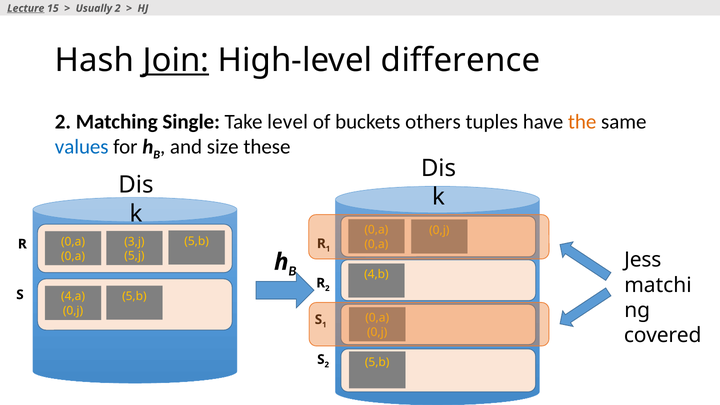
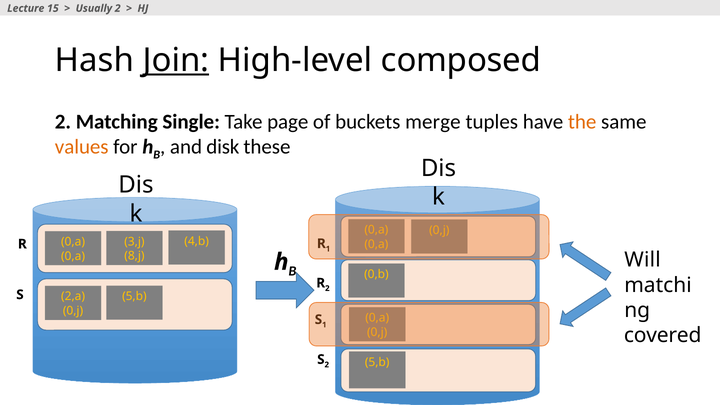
Lecture underline: present -> none
difference: difference -> composed
level: level -> page
others: others -> merge
values colour: blue -> orange
size: size -> disk
5,b at (197, 241): 5,b -> 4,b
5,j: 5,j -> 8,j
Jess: Jess -> Will
4,b: 4,b -> 0,b
4,a: 4,a -> 2,a
